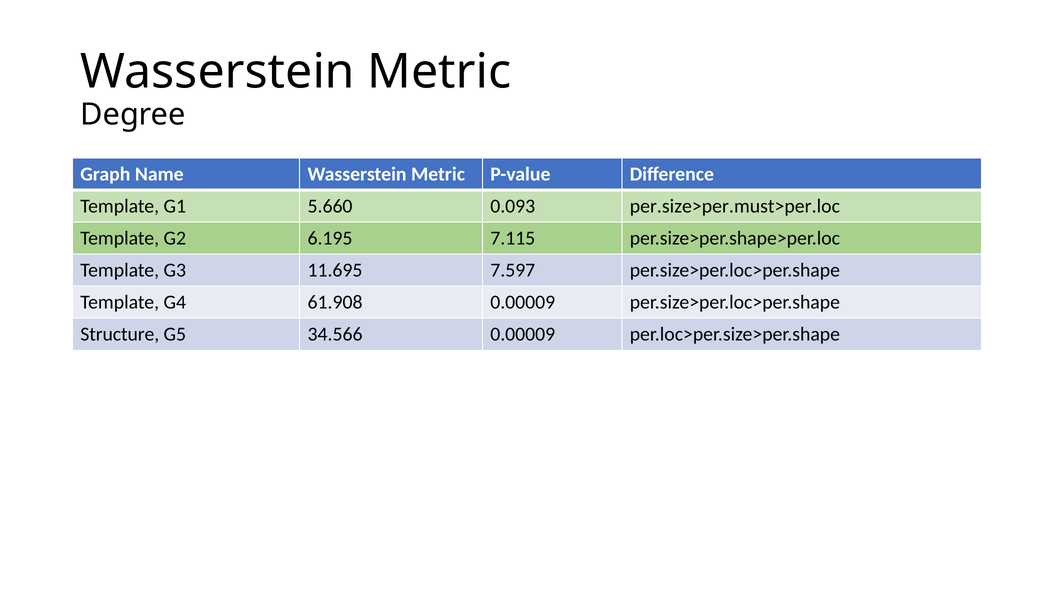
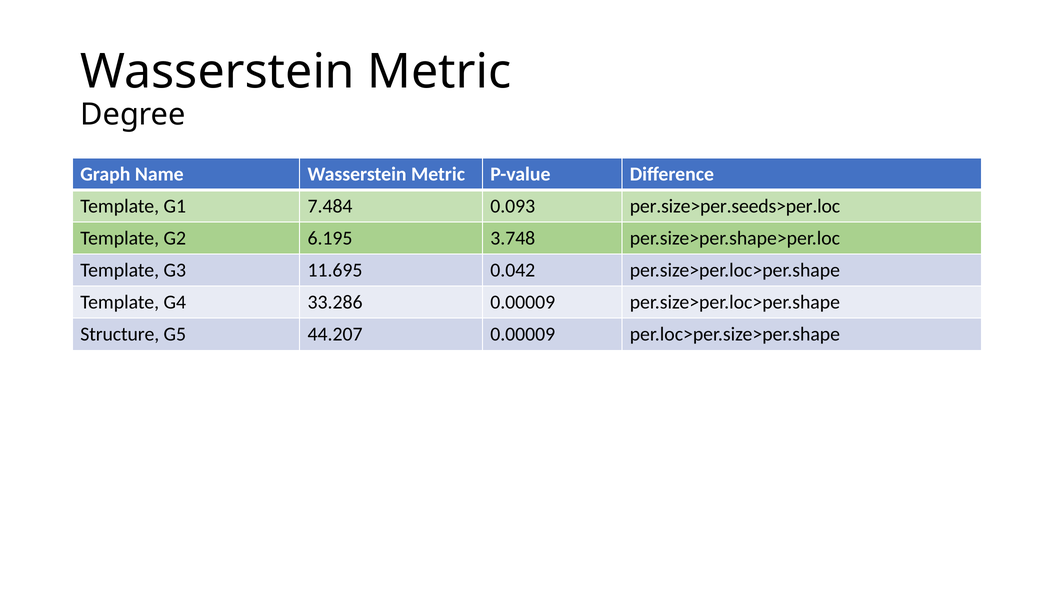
5.660: 5.660 -> 7.484
per.size>per.must>per.loc: per.size>per.must>per.loc -> per.size>per.seeds>per.loc
7.115: 7.115 -> 3.748
7.597: 7.597 -> 0.042
61.908: 61.908 -> 33.286
34.566: 34.566 -> 44.207
